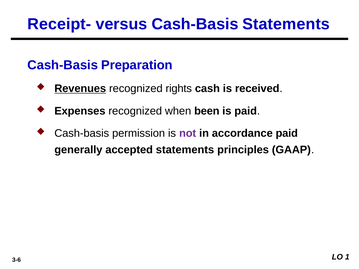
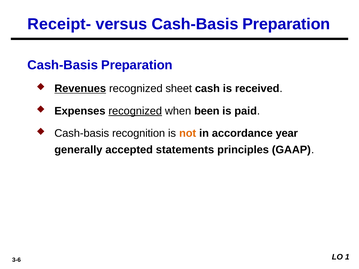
versus Cash-Basis Statements: Statements -> Preparation
rights: rights -> sheet
recognized at (135, 111) underline: none -> present
permission: permission -> recognition
not colour: purple -> orange
accordance paid: paid -> year
